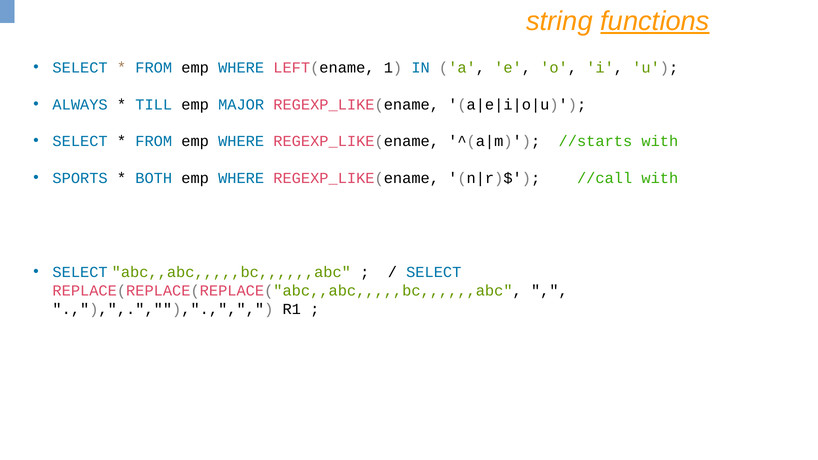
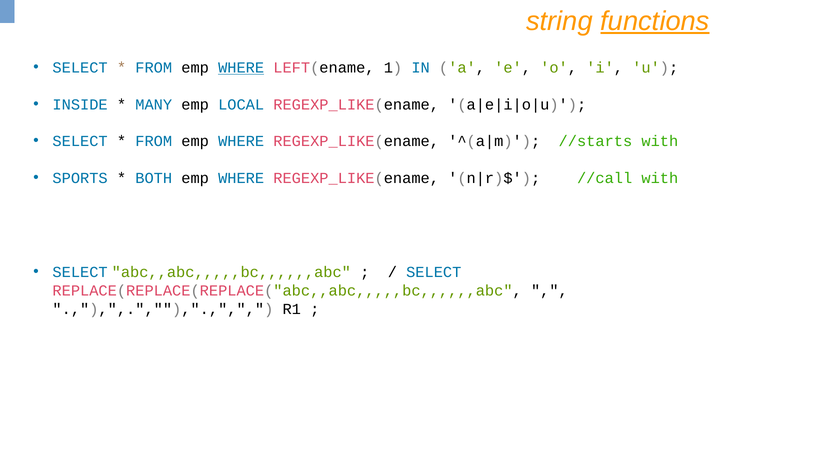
WHERE at (241, 68) underline: none -> present
ALWAYS: ALWAYS -> INSIDE
TILL: TILL -> MANY
MAJOR: MAJOR -> LOCAL
